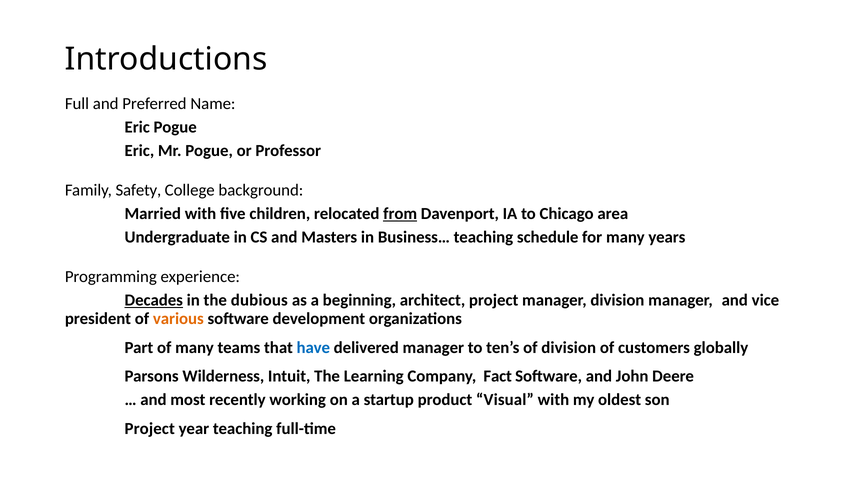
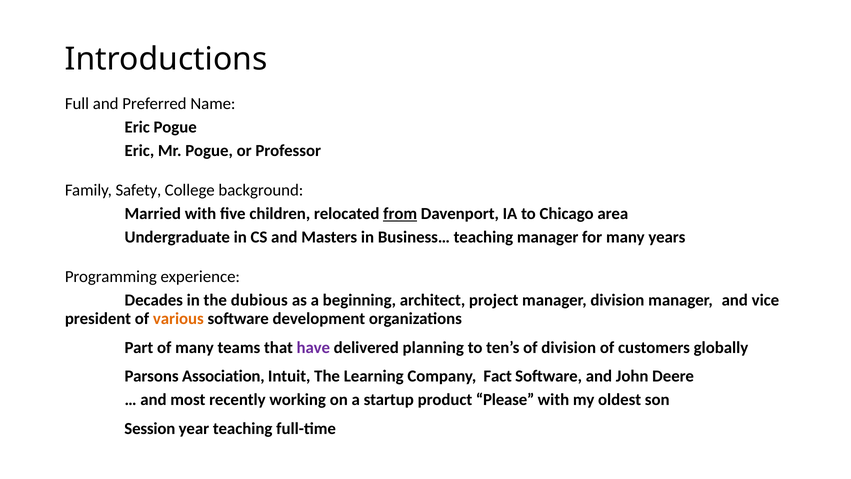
teaching schedule: schedule -> manager
Decades underline: present -> none
have colour: blue -> purple
delivered manager: manager -> planning
Wilderness: Wilderness -> Association
Visual: Visual -> Please
Project at (150, 428): Project -> Session
